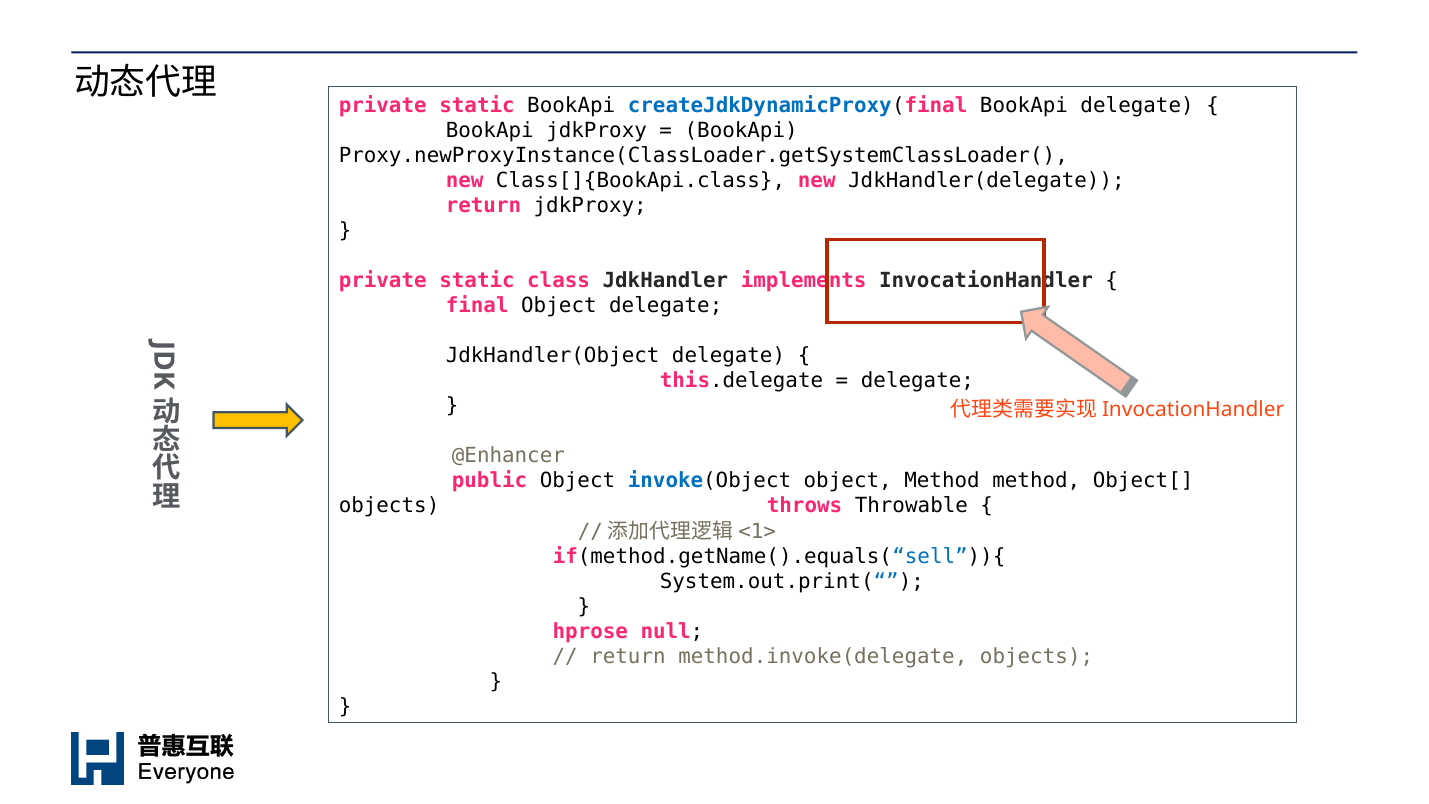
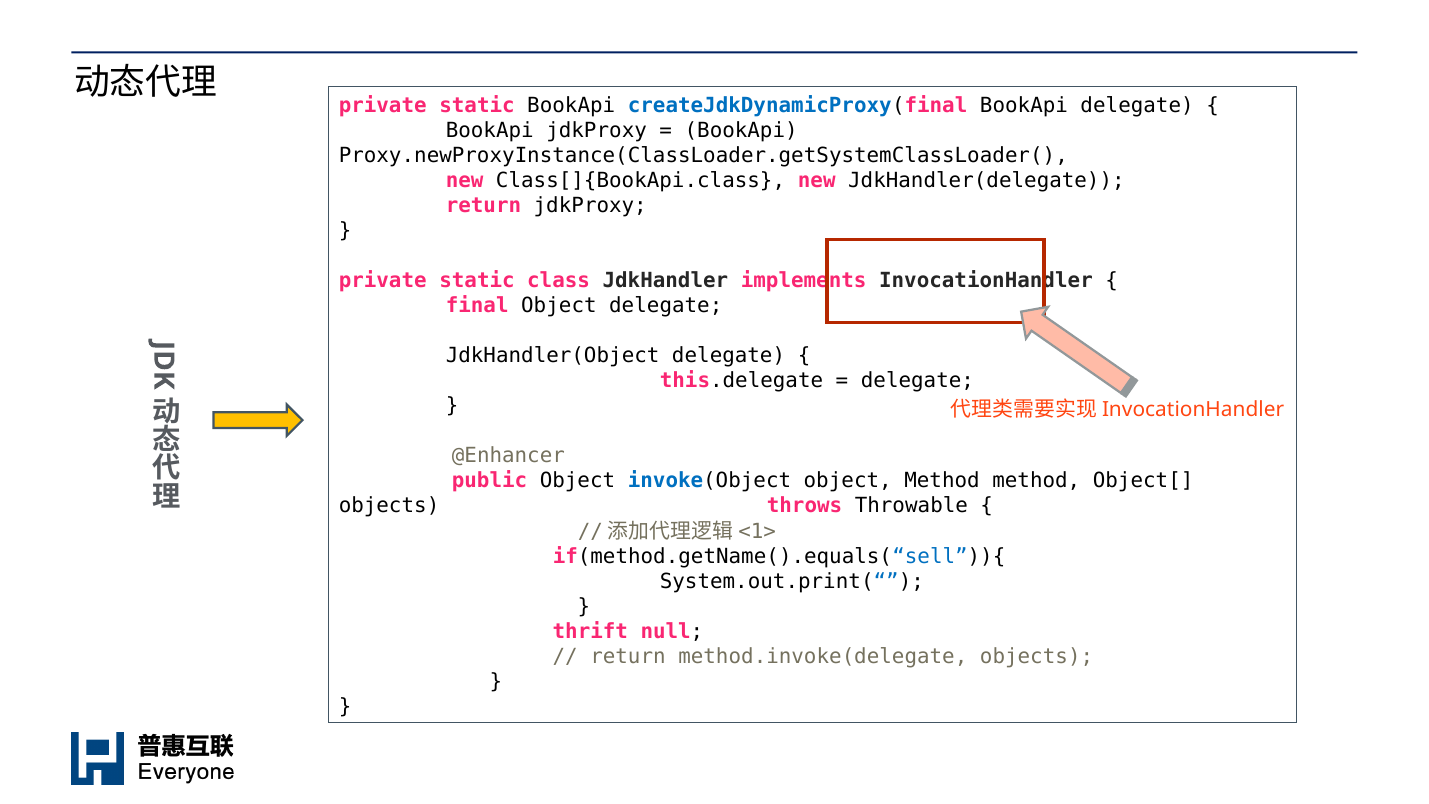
hprose: hprose -> thrift
